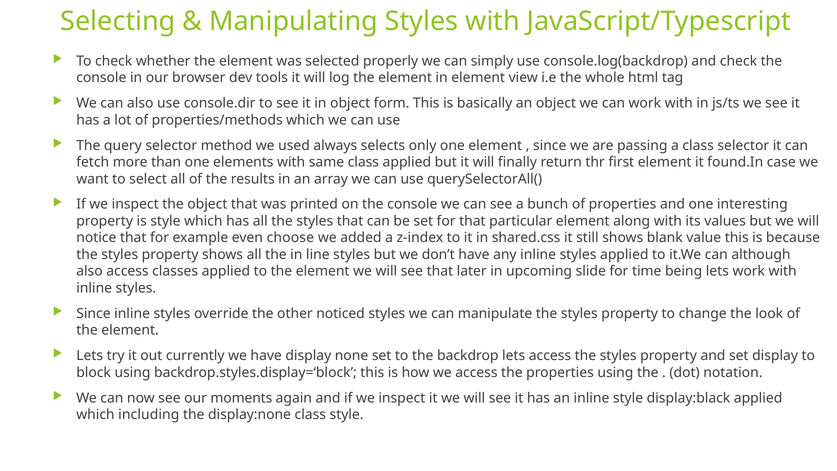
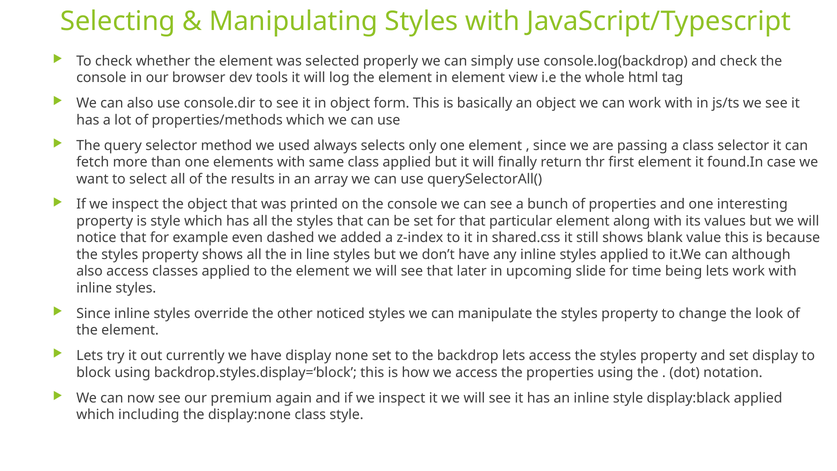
choose: choose -> dashed
moments: moments -> premium
